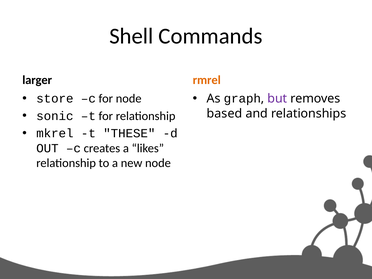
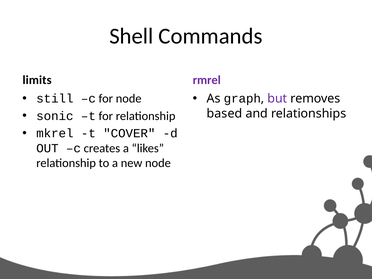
larger: larger -> limits
rmrel colour: orange -> purple
store: store -> still
THESE: THESE -> COVER
